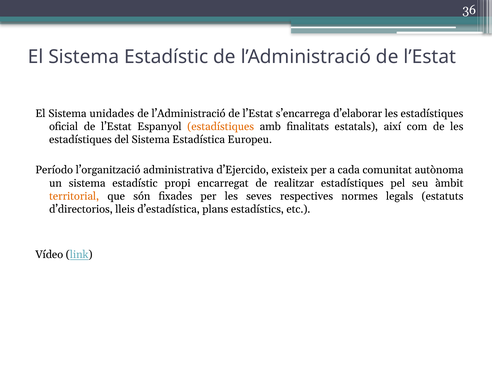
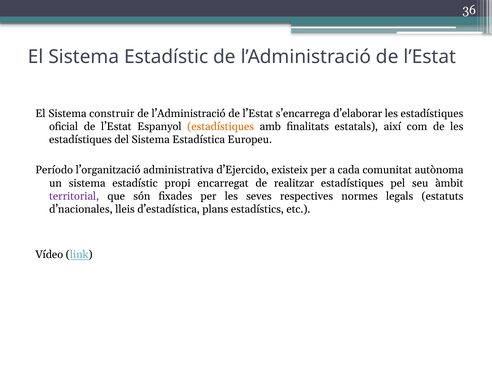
unidades: unidades -> construir
territorial colour: orange -> purple
d’directorios: d’directorios -> d’nacionales
